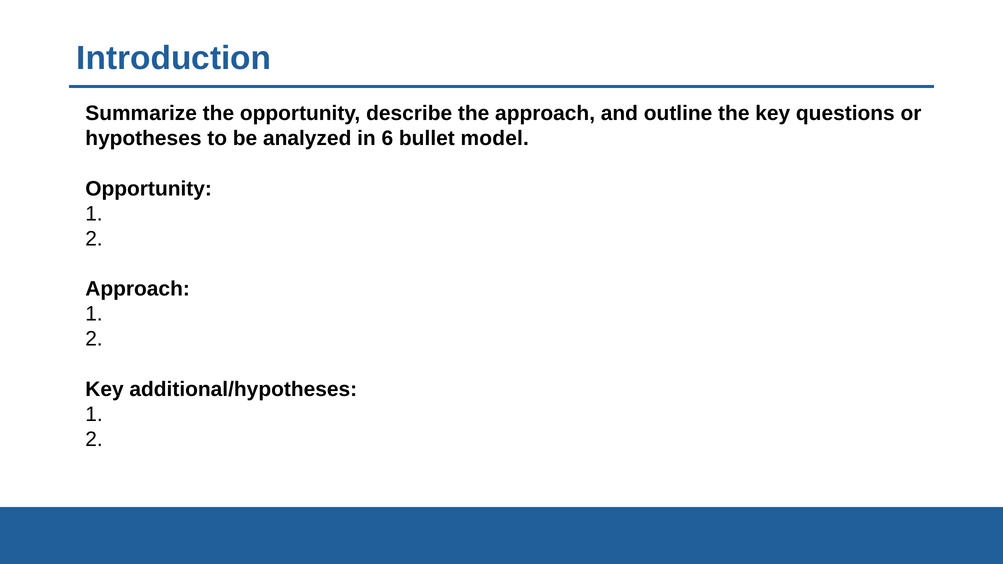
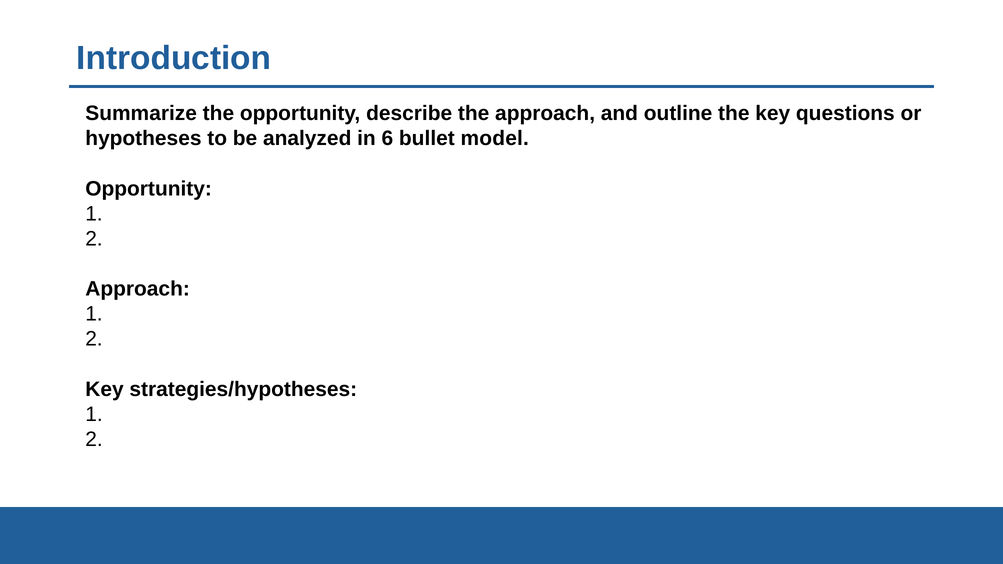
additional/hypotheses: additional/hypotheses -> strategies/hypotheses
